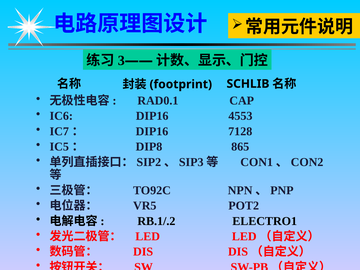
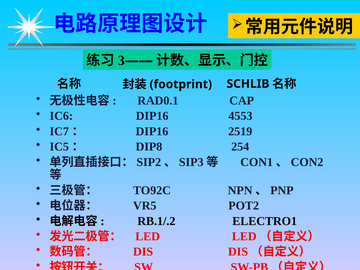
7128: 7128 -> 2519
865: 865 -> 254
